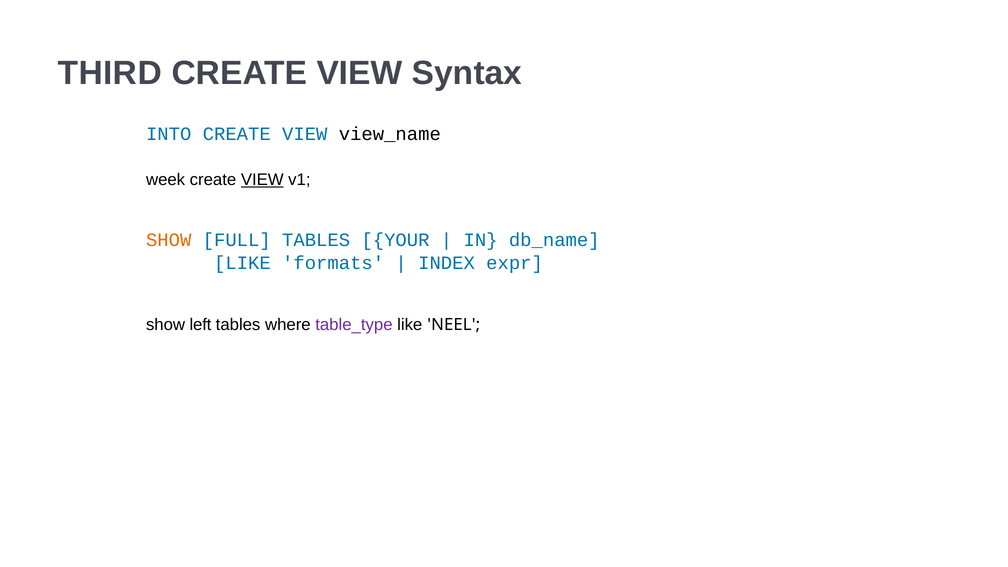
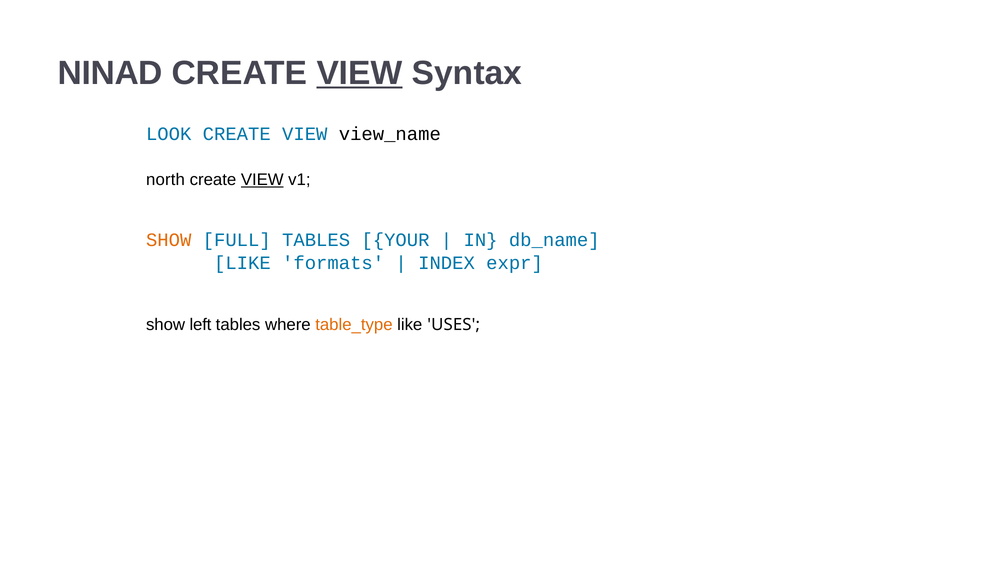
THIRD: THIRD -> NINAD
VIEW at (359, 73) underline: none -> present
INTO: INTO -> LOOK
week: week -> north
table_type colour: purple -> orange
NEEL: NEEL -> USES
